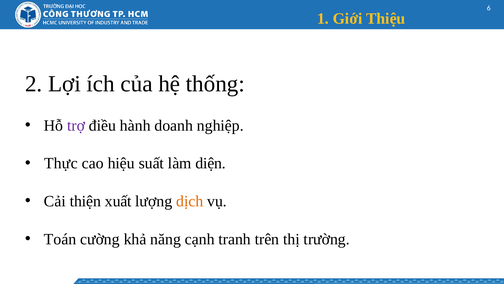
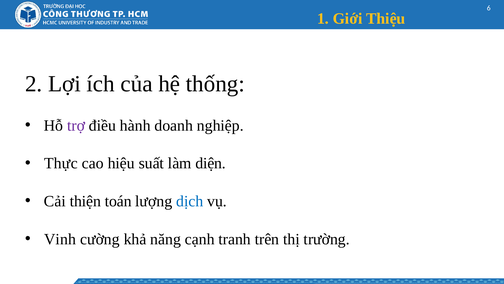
xuất: xuất -> toán
dịch colour: orange -> blue
Toán: Toán -> Vinh
